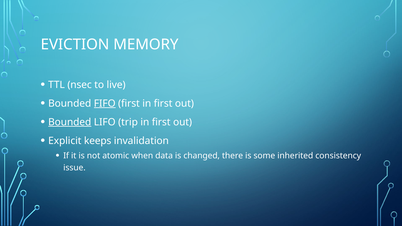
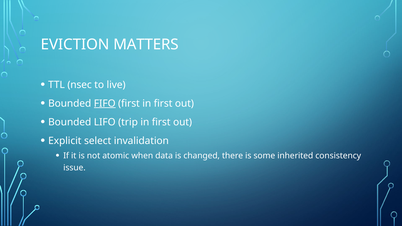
MEMORY: MEMORY -> MATTERS
Bounded at (70, 122) underline: present -> none
keeps: keeps -> select
